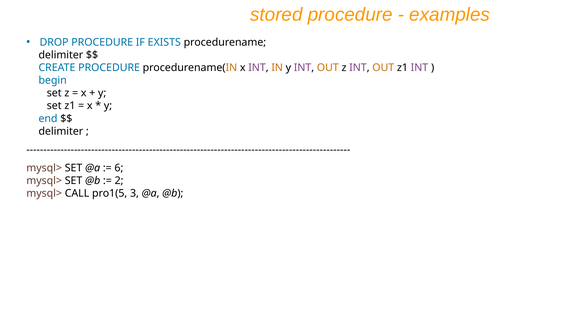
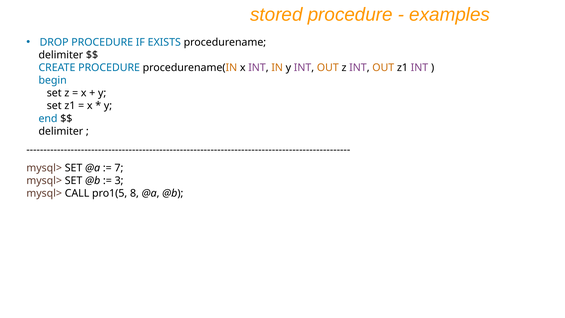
6: 6 -> 7
2: 2 -> 3
3: 3 -> 8
